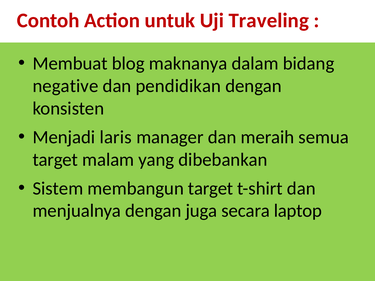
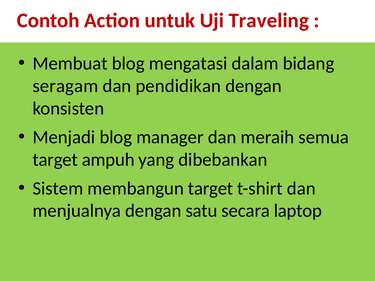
maknanya: maknanya -> mengatasi
negative: negative -> seragam
Menjadi laris: laris -> blog
malam: malam -> ampuh
juga: juga -> satu
